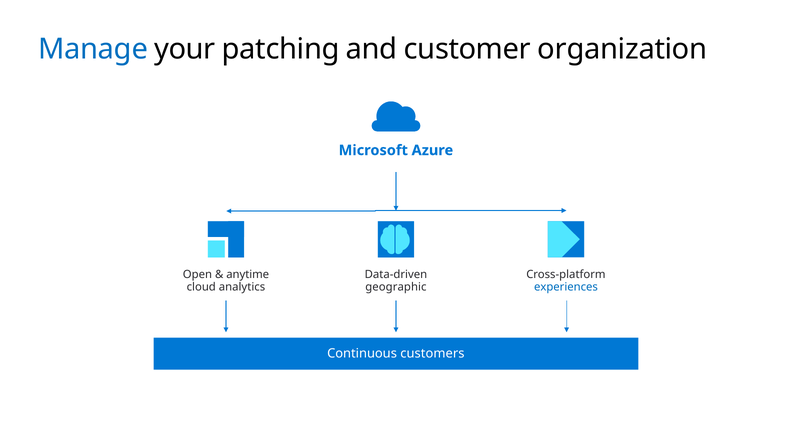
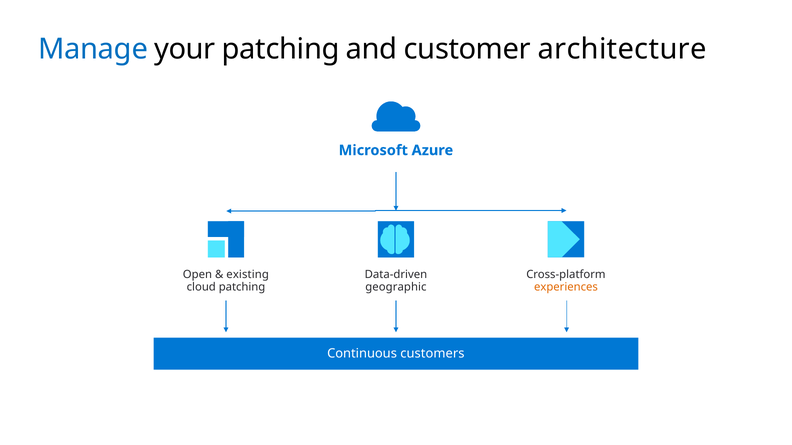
organization: organization -> architecture
anytime: anytime -> existing
cloud analytics: analytics -> patching
experiences colour: blue -> orange
